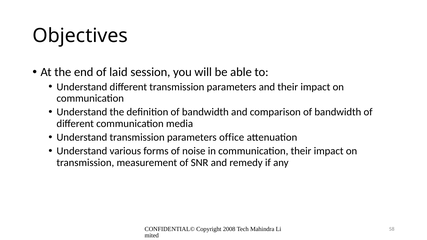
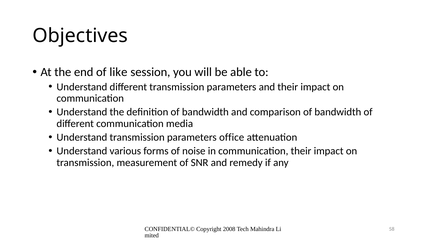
laid: laid -> like
